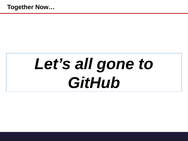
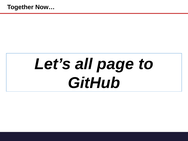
gone: gone -> page
